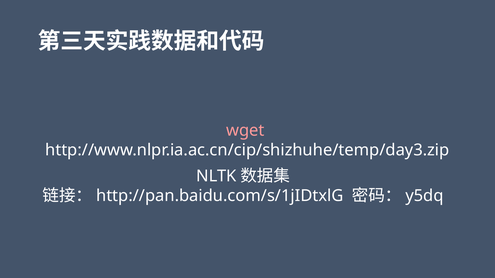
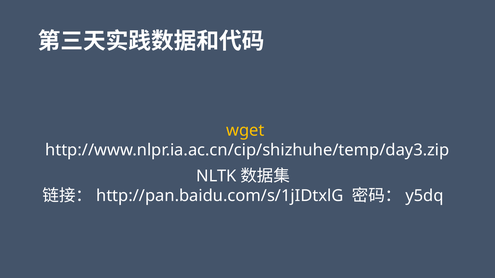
wget colour: pink -> yellow
